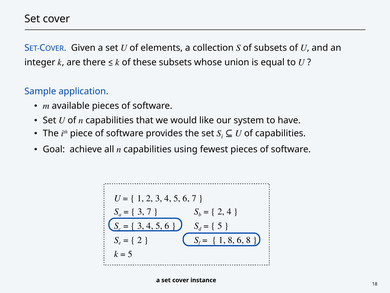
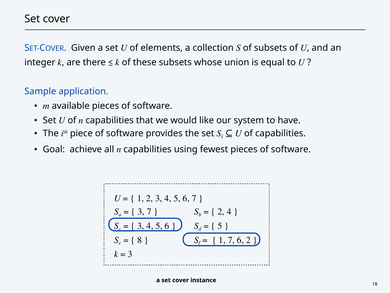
2 at (140, 240): 2 -> 8
1 8: 8 -> 7
6 8: 8 -> 2
5 at (130, 254): 5 -> 3
